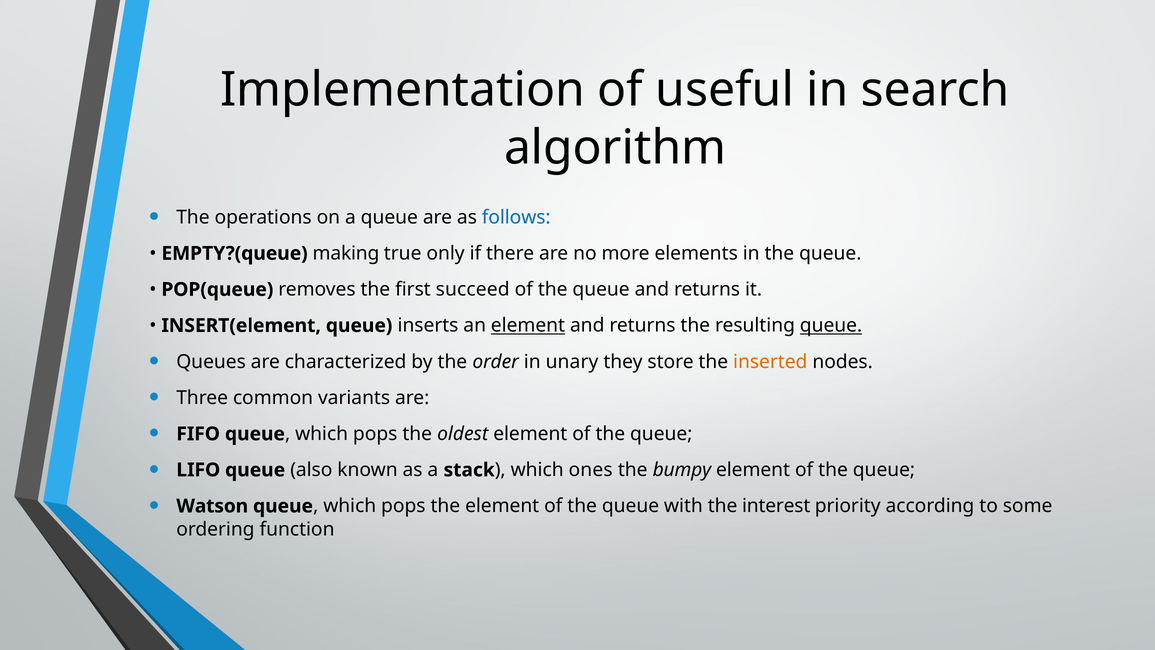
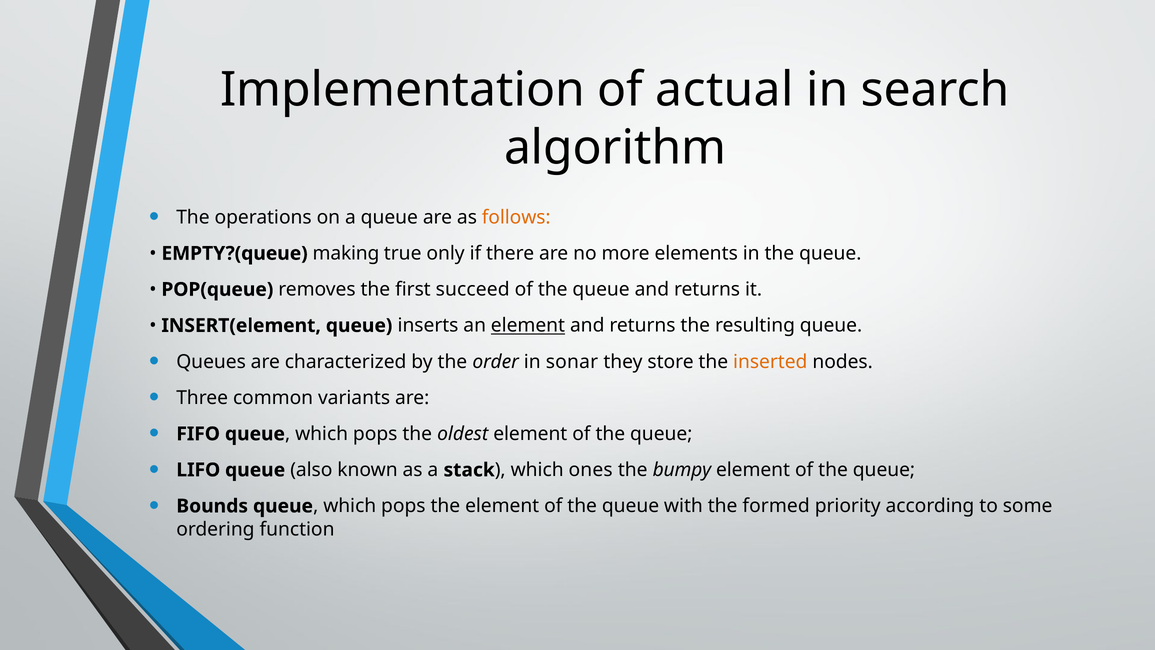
useful: useful -> actual
follows colour: blue -> orange
queue at (831, 325) underline: present -> none
unary: unary -> sonar
Watson: Watson -> Bounds
interest: interest -> formed
